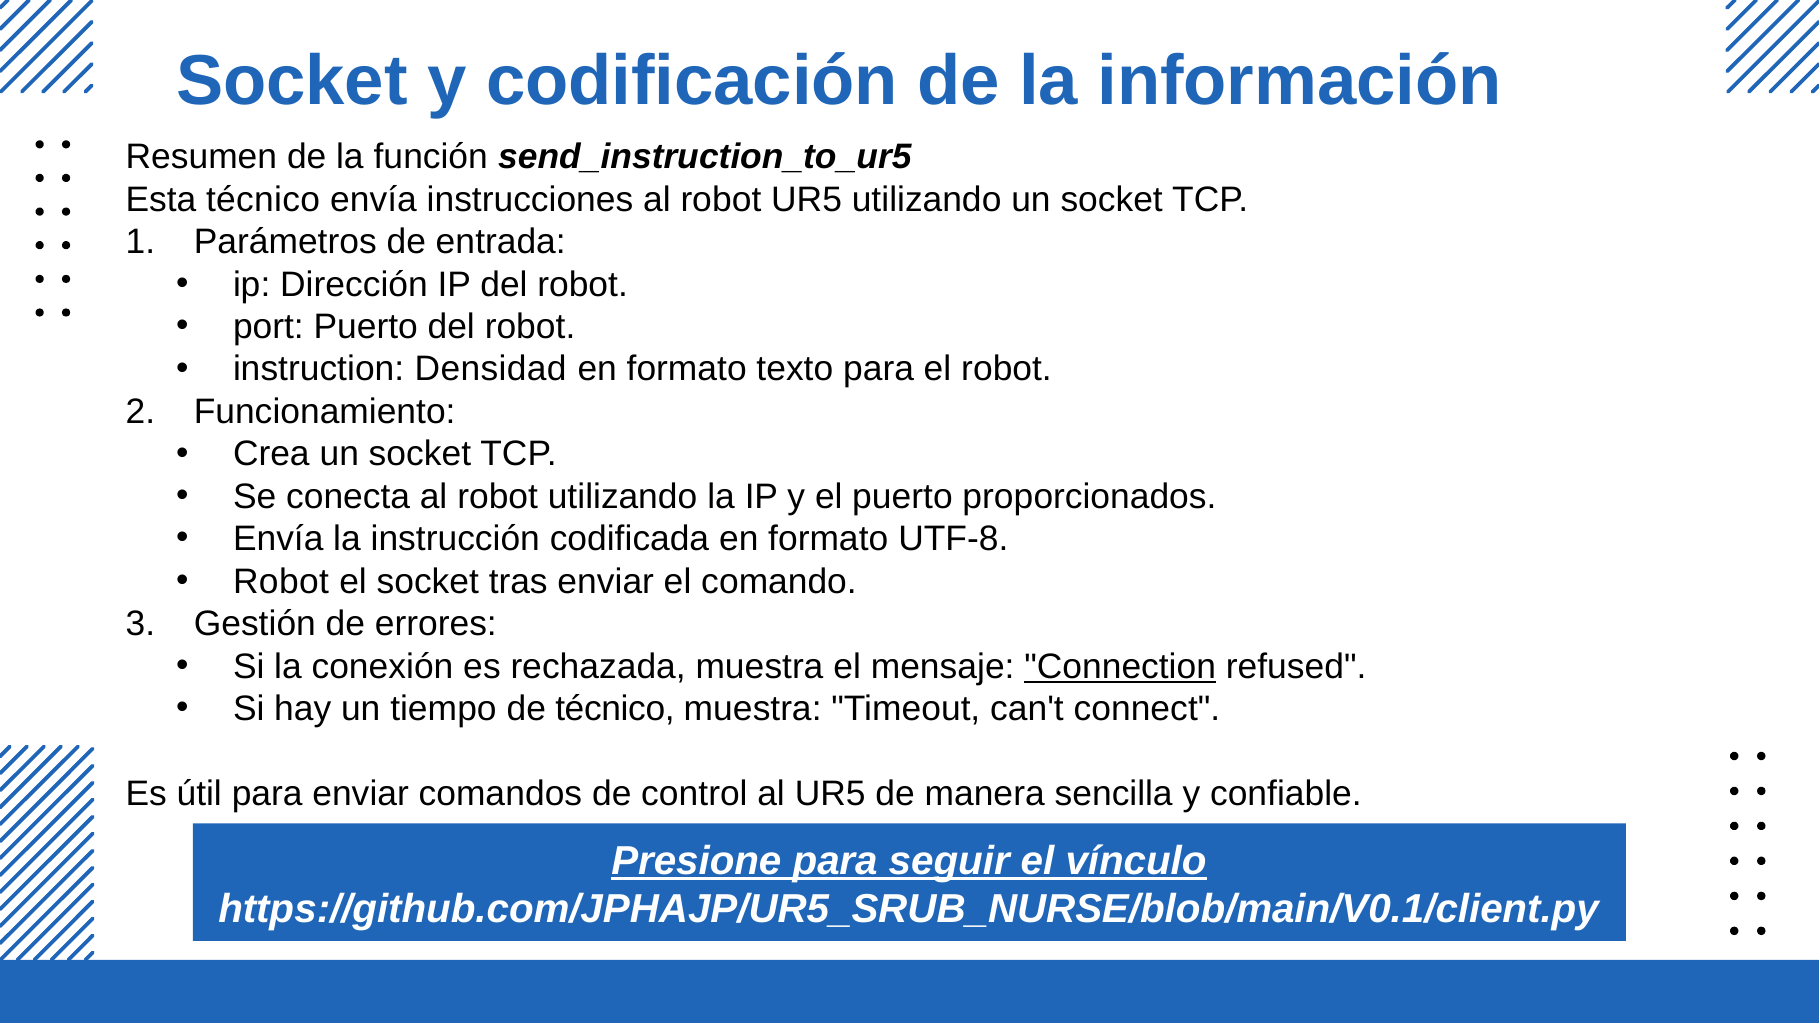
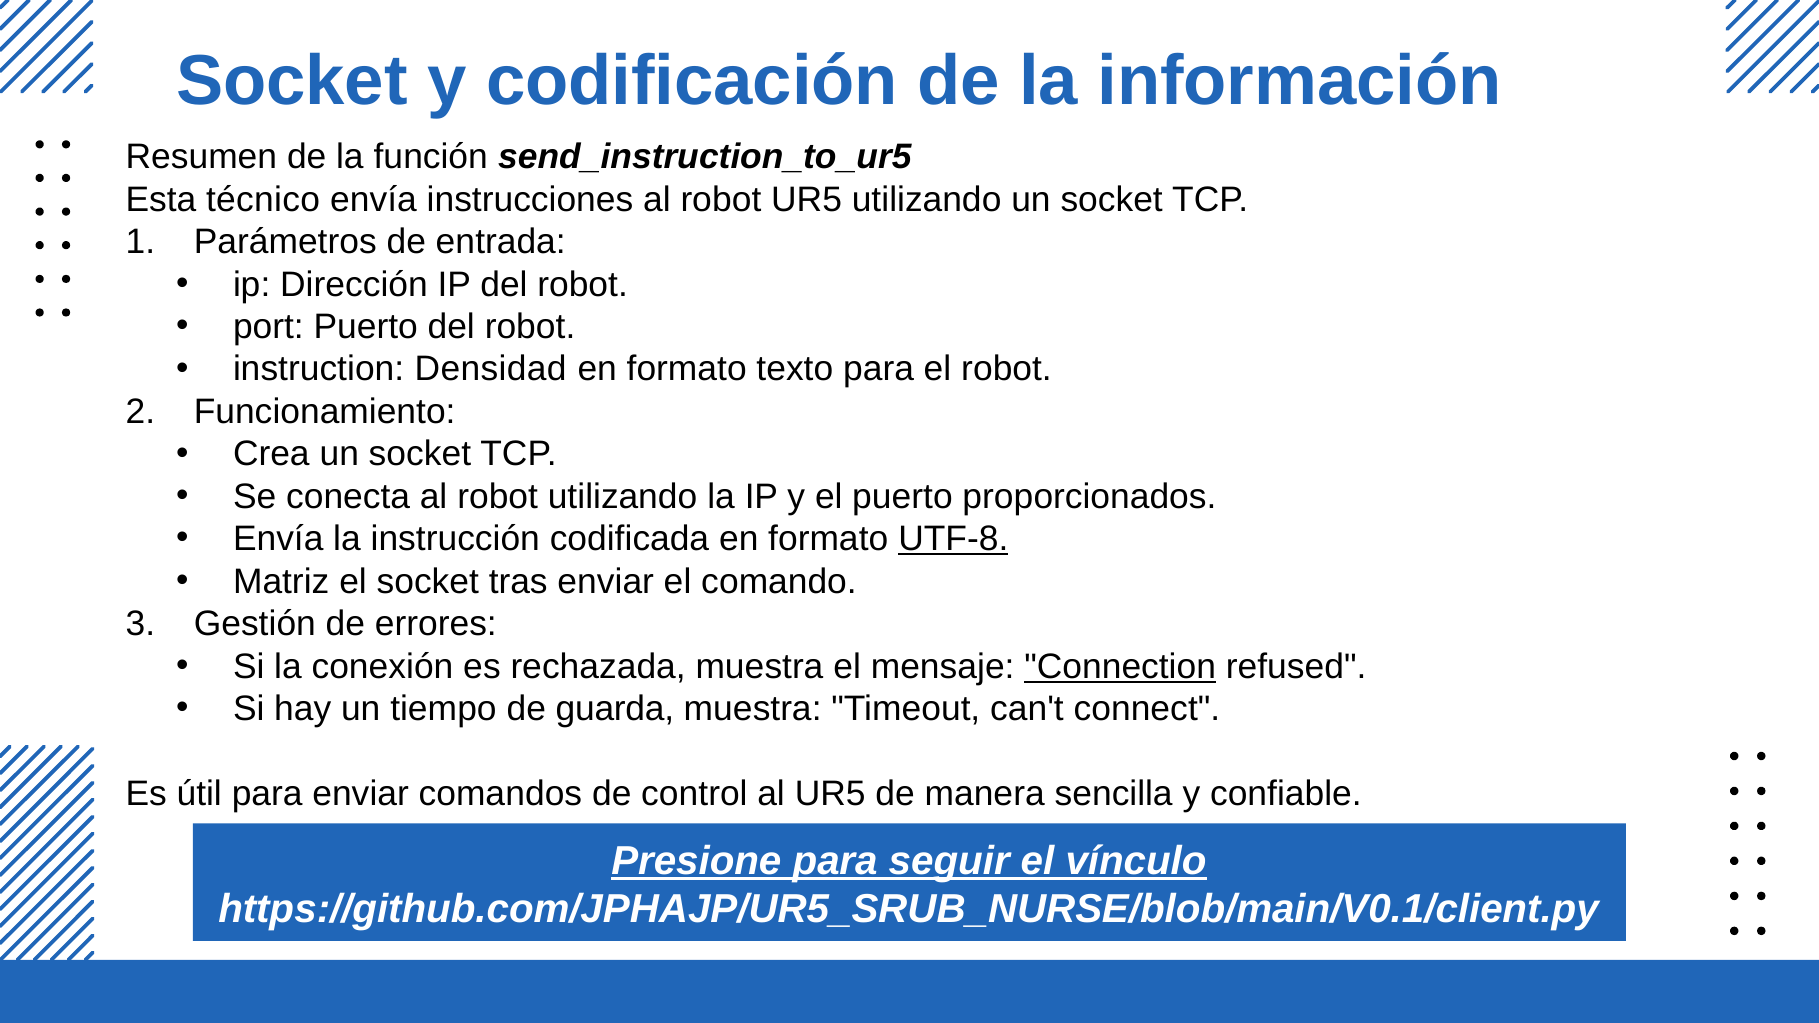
UTF-8 underline: none -> present
Robot at (281, 582): Robot -> Matriz
de técnico: técnico -> guarda
